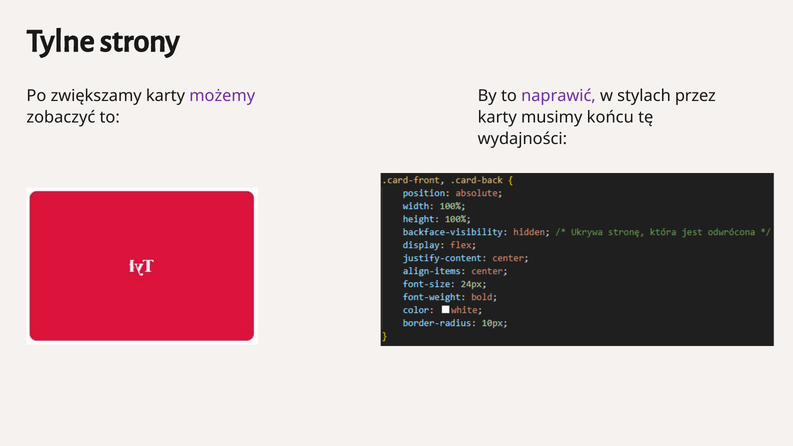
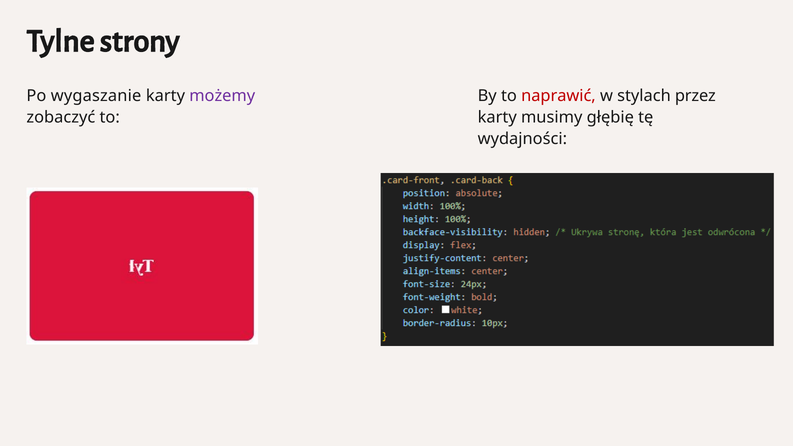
zwiększamy: zwiększamy -> wygaszanie
naprawić colour: purple -> red
końcu: końcu -> głębię
